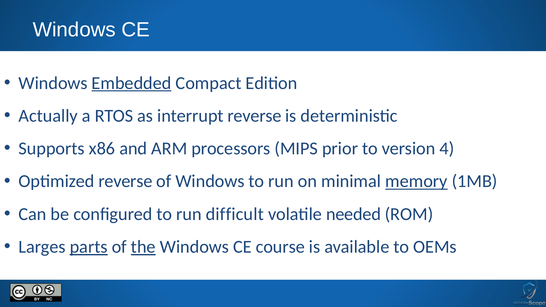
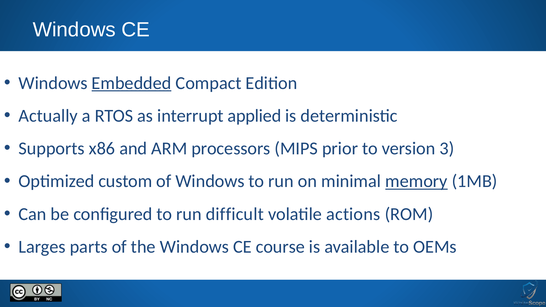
interrupt reverse: reverse -> applied
4: 4 -> 3
Optimized reverse: reverse -> custom
needed: needed -> actions
parts underline: present -> none
the underline: present -> none
